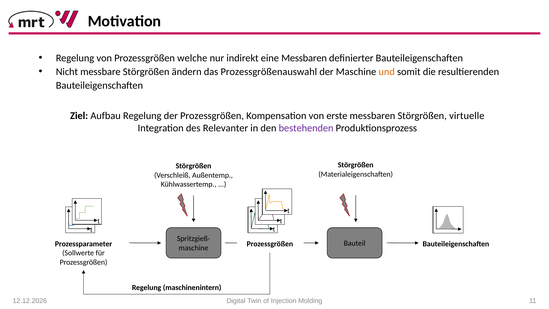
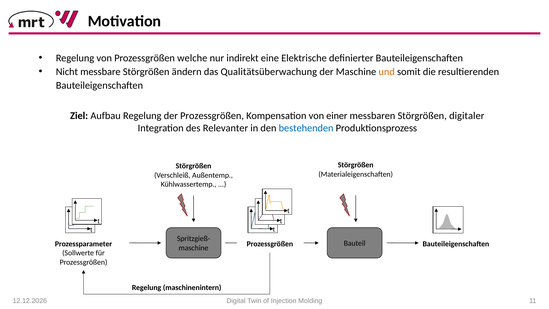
eine Messbaren: Messbaren -> Elektrische
Prozessgrößenauswahl: Prozessgrößenauswahl -> Qualitätsüberwachung
erste: erste -> einer
virtuelle: virtuelle -> digitaler
bestehenden colour: purple -> blue
